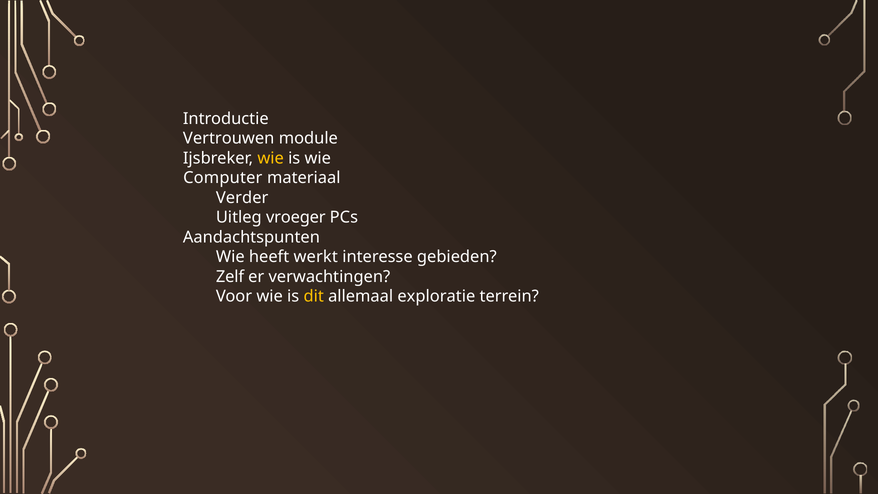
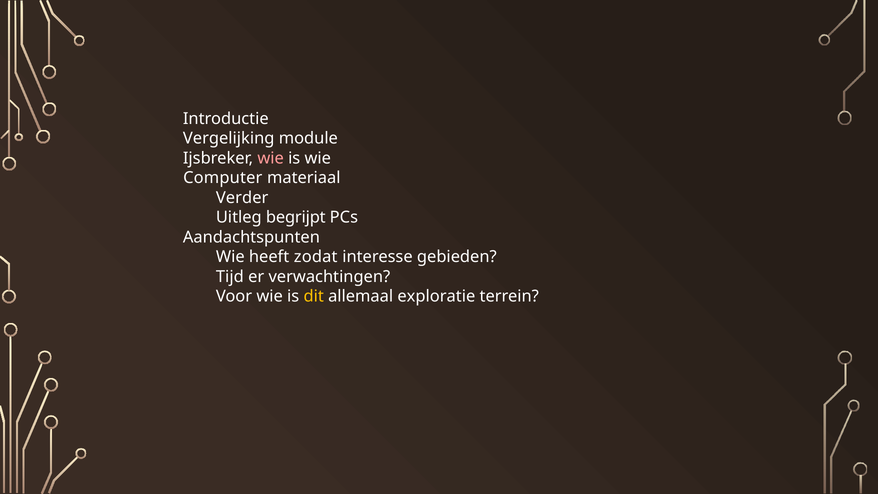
Vertrouwen: Vertrouwen -> Vergelijking
wie at (271, 158) colour: yellow -> pink
vroeger: vroeger -> begrijpt
werkt: werkt -> zodat
Zelf: Zelf -> Tijd
